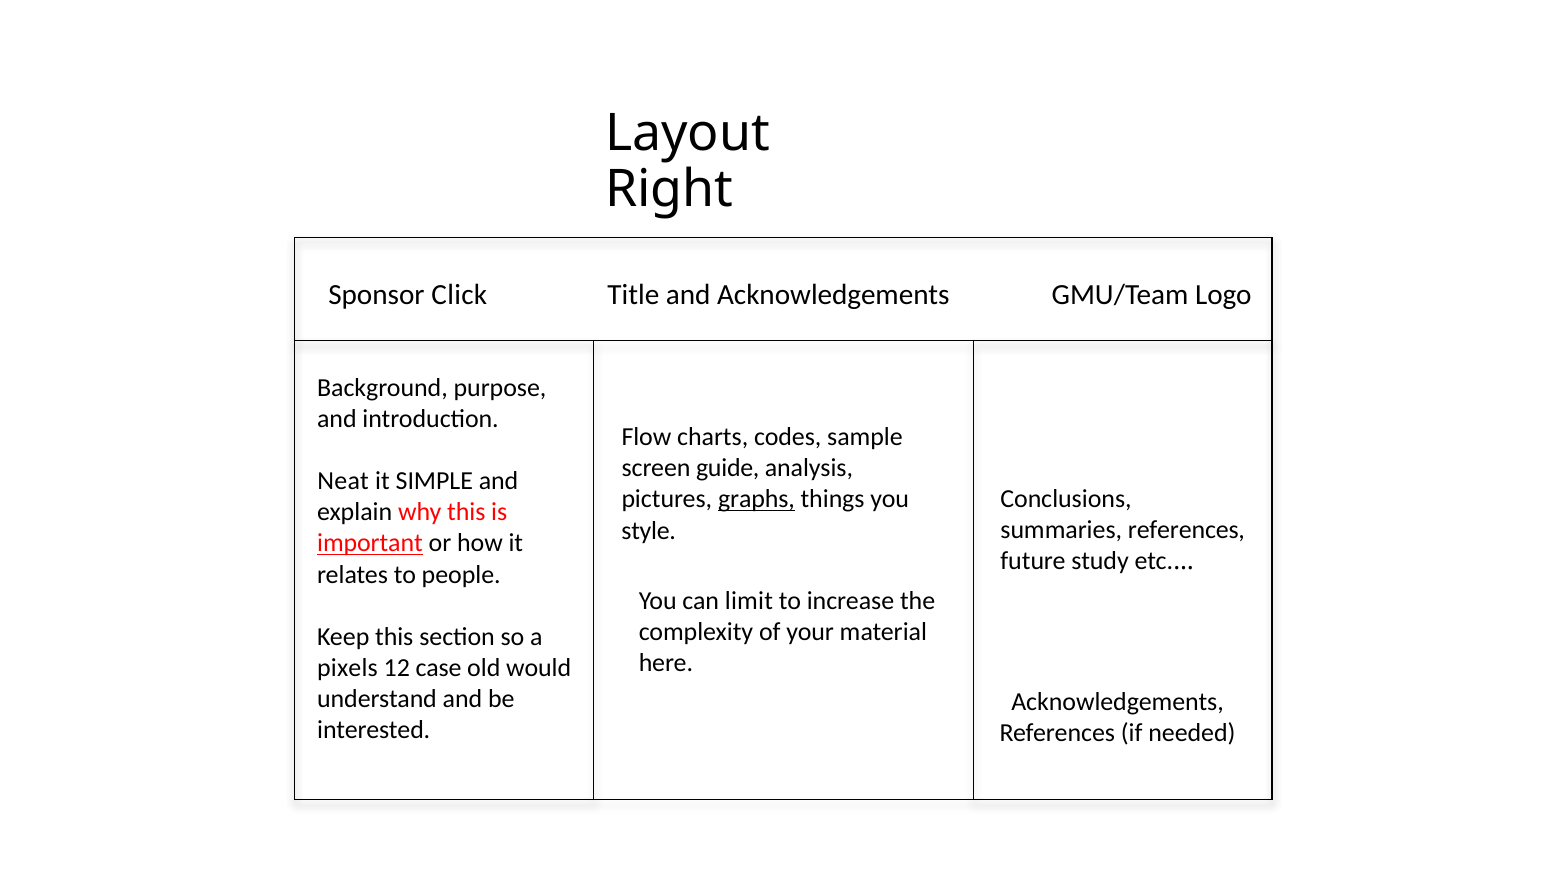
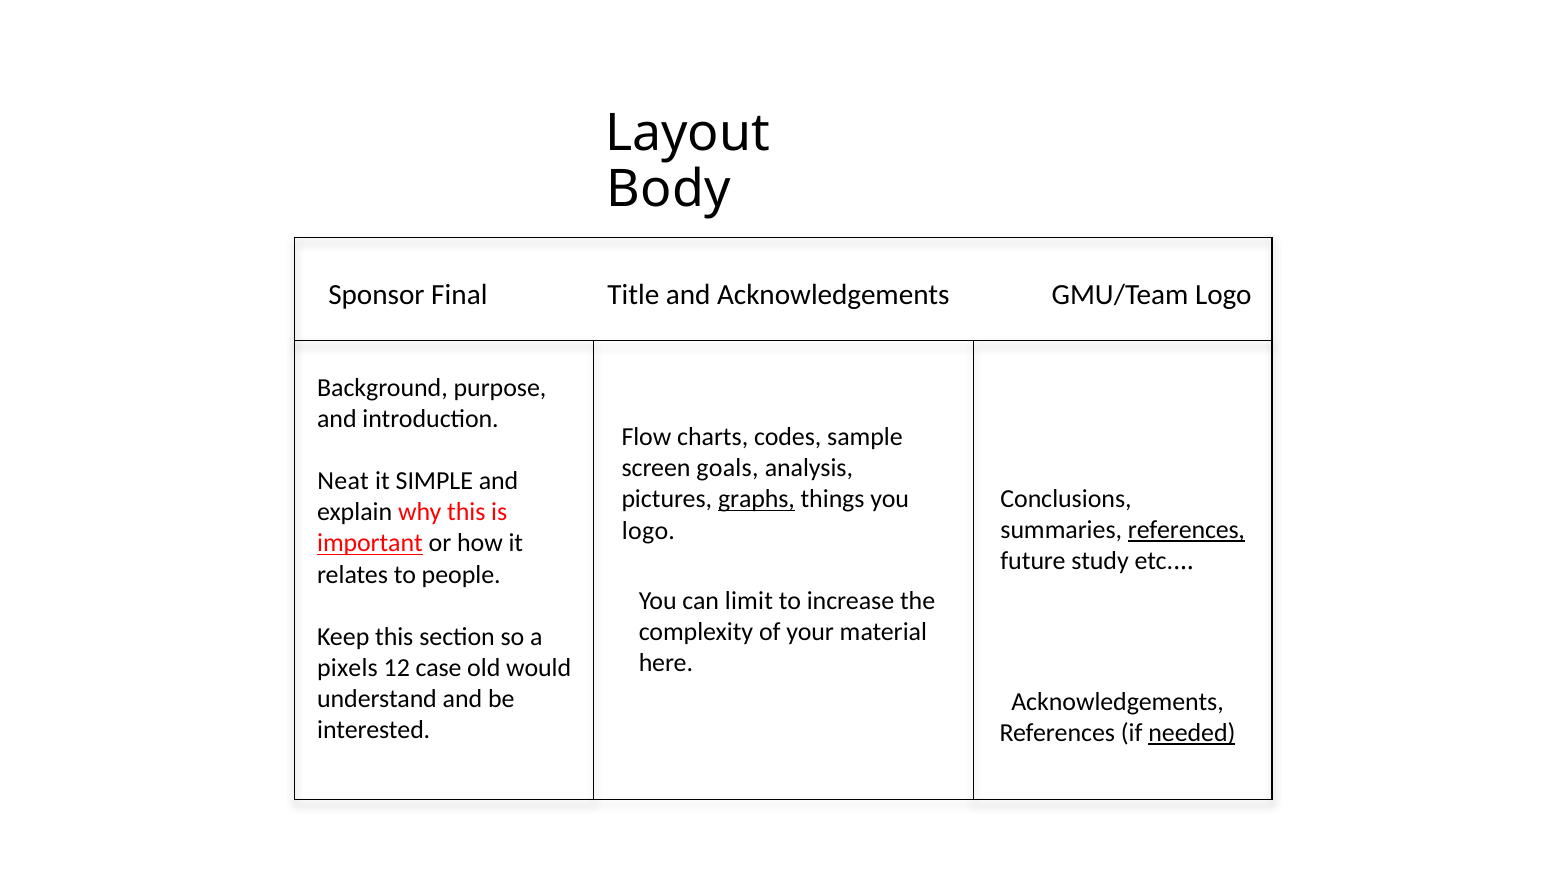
Right: Right -> Body
Click: Click -> Final
guide: guide -> goals
references at (1186, 530) underline: none -> present
style at (649, 530): style -> logo
needed underline: none -> present
